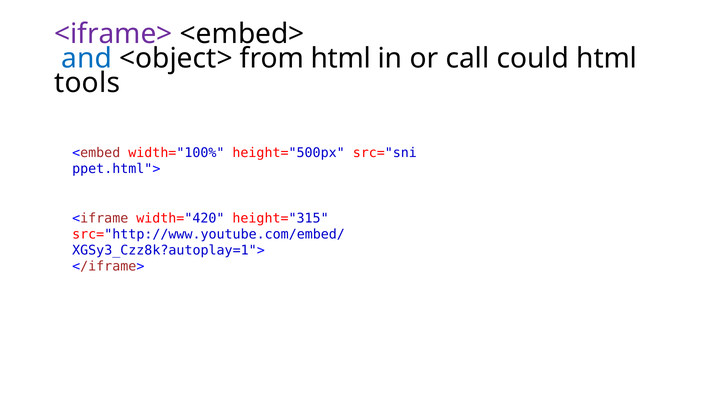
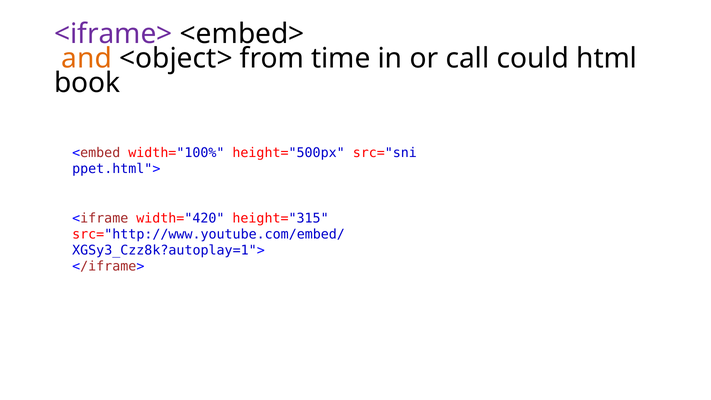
and colour: blue -> orange
from html: html -> time
tools: tools -> book
